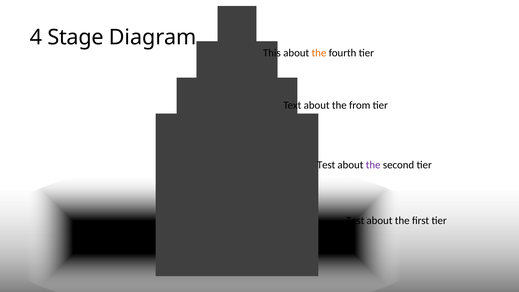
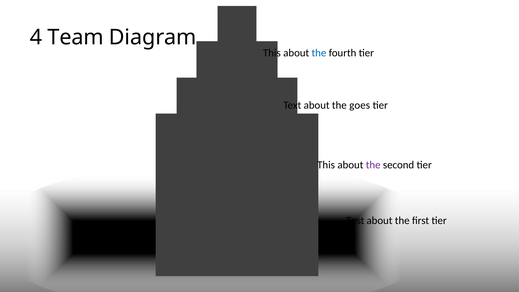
Stage: Stage -> Team
the at (319, 53) colour: orange -> blue
from: from -> goes
Test at (326, 165): Test -> This
